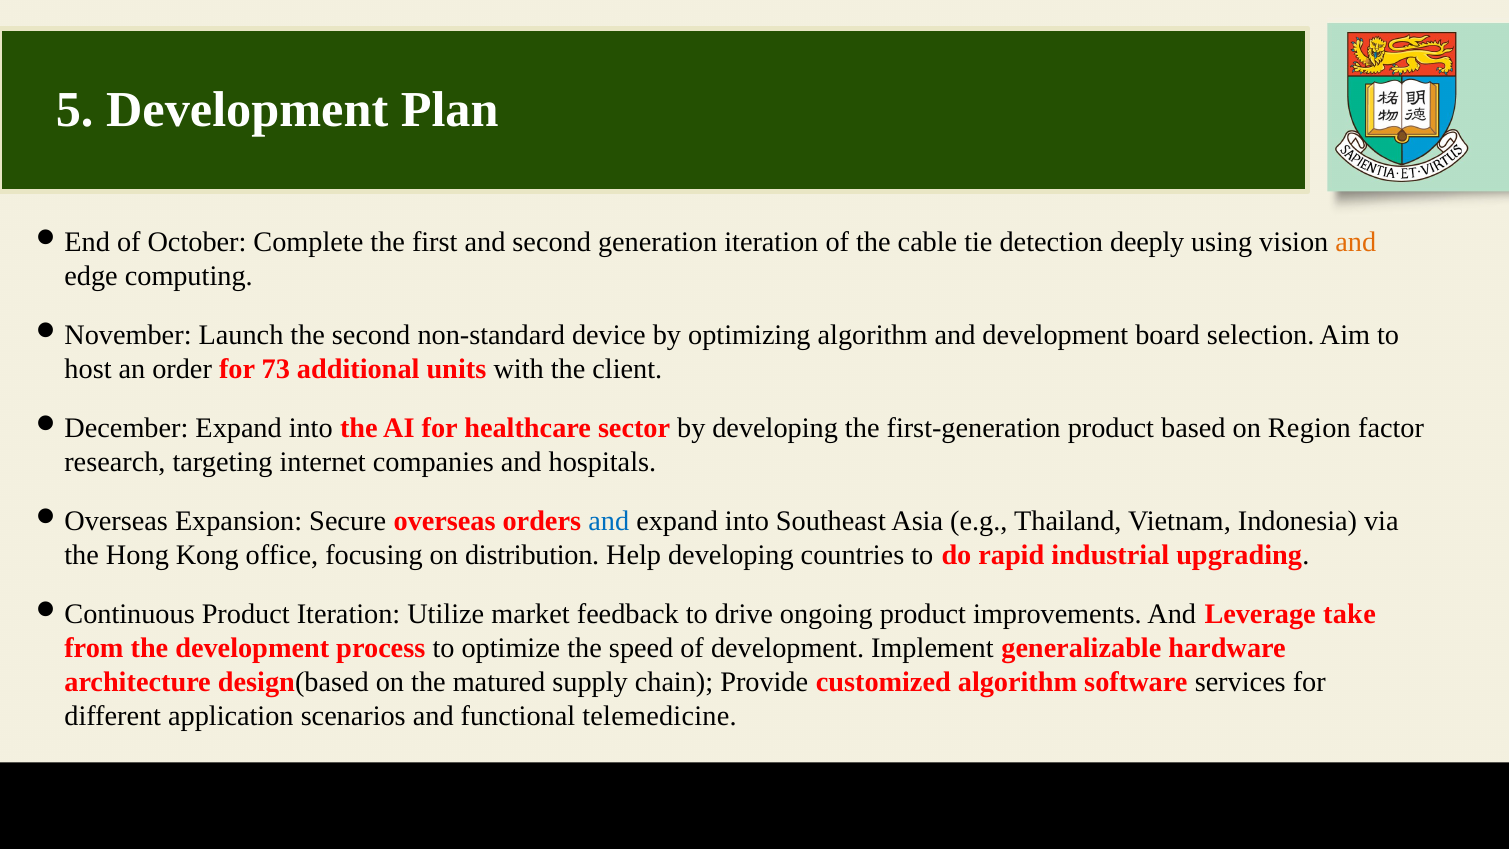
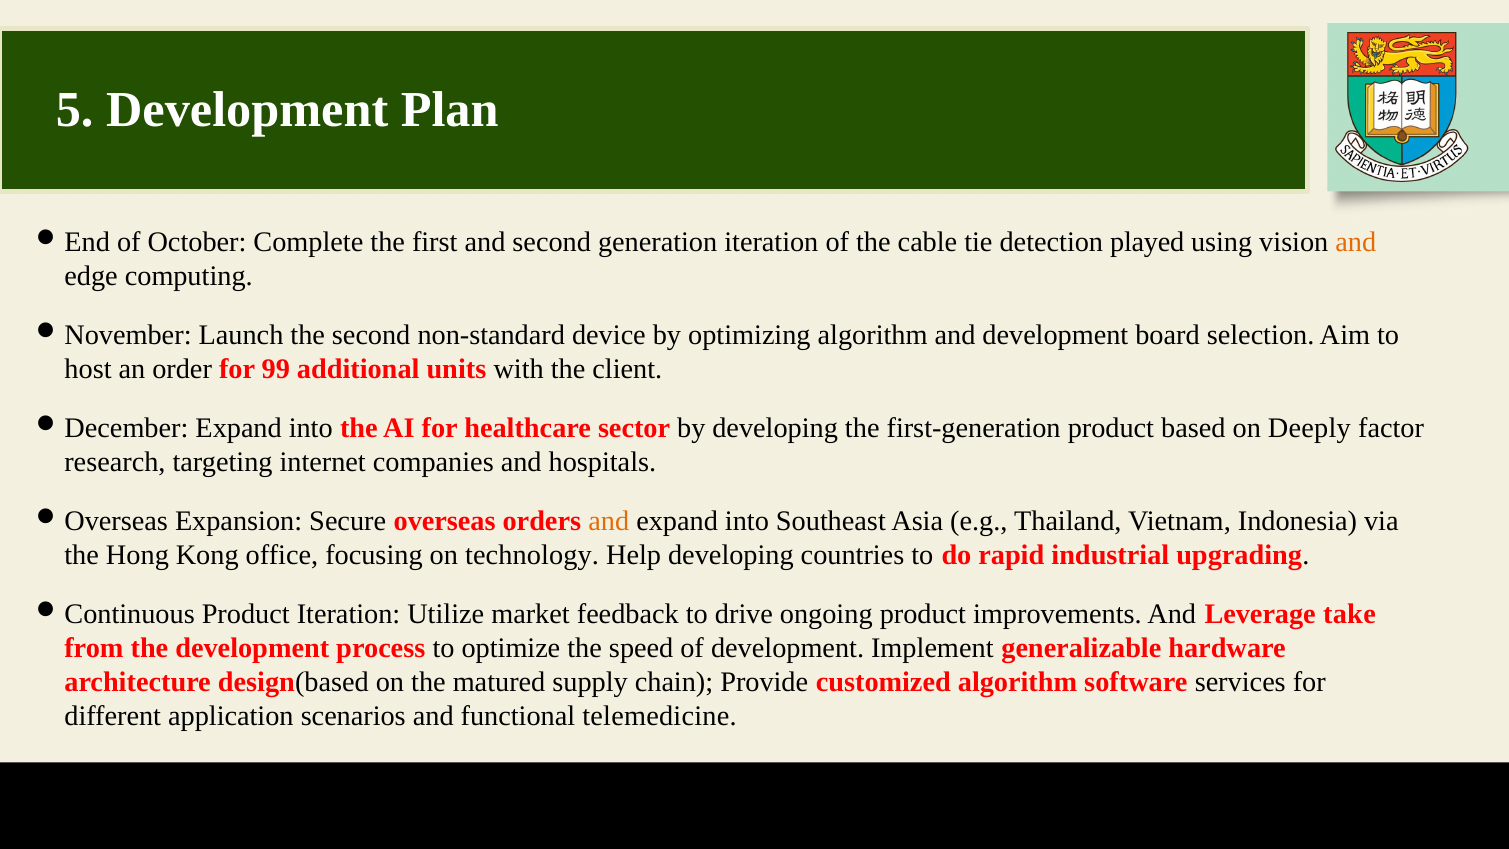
deeply: deeply -> played
73: 73 -> 99
Region: Region -> Deeply
and at (609, 521) colour: blue -> orange
distribution: distribution -> technology
